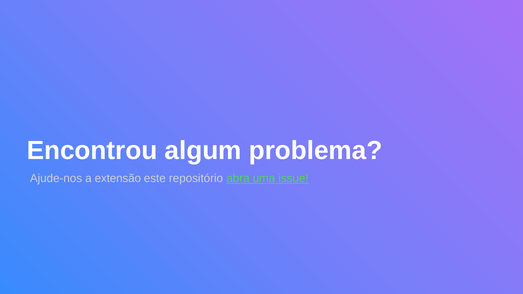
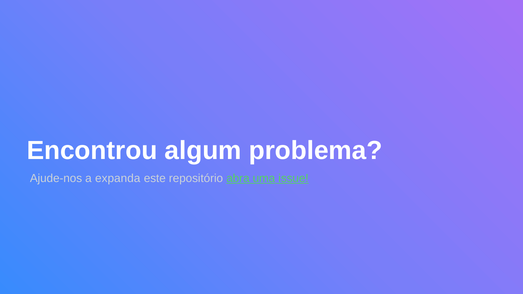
extensão: extensão -> expanda
